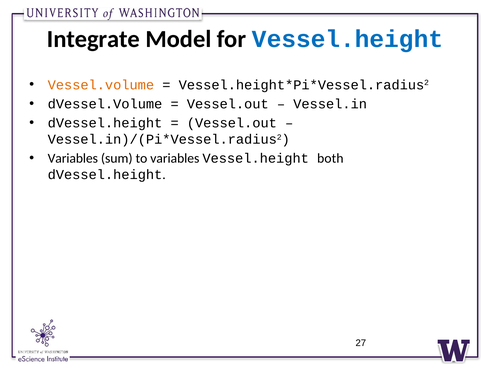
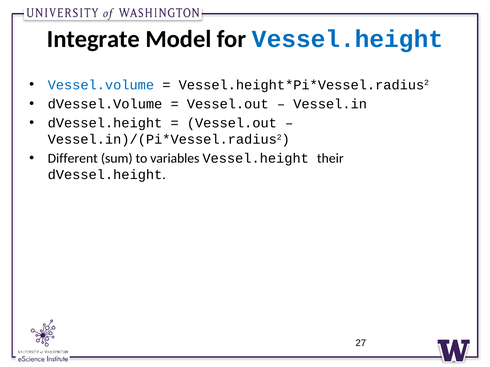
Vessel.volume colour: orange -> blue
Variables at (73, 159): Variables -> Different
both: both -> their
